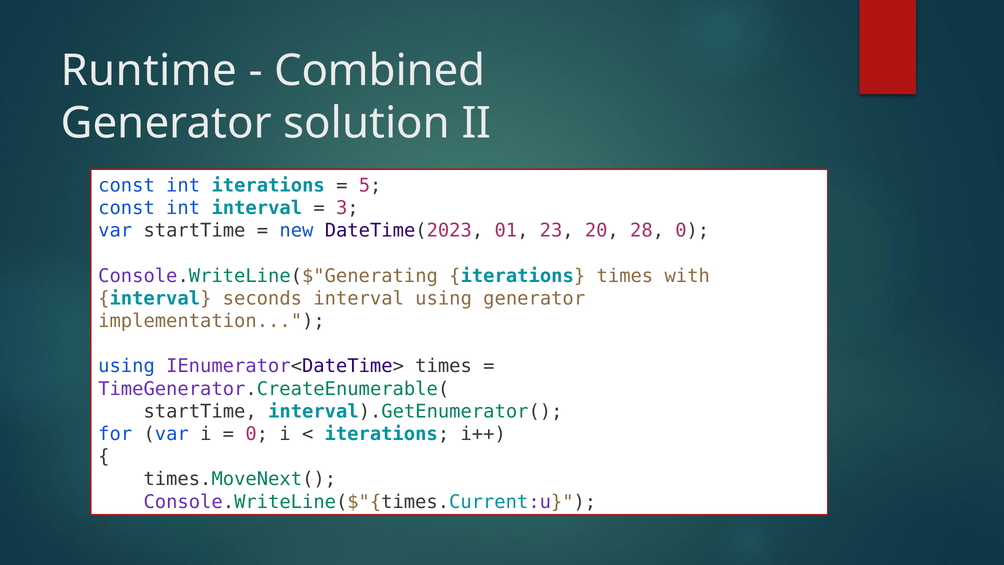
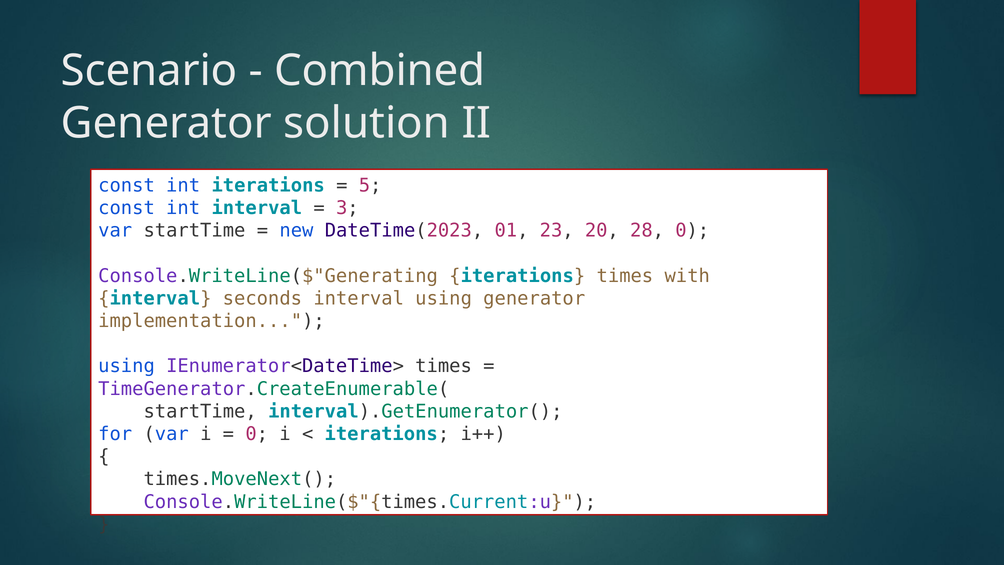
Runtime: Runtime -> Scenario
